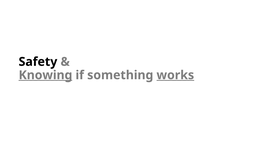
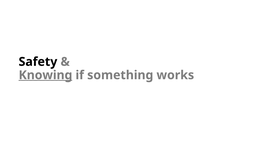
works underline: present -> none
